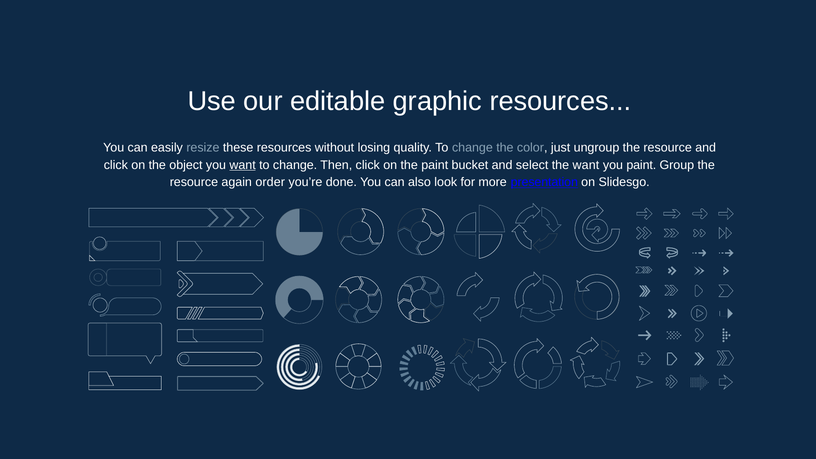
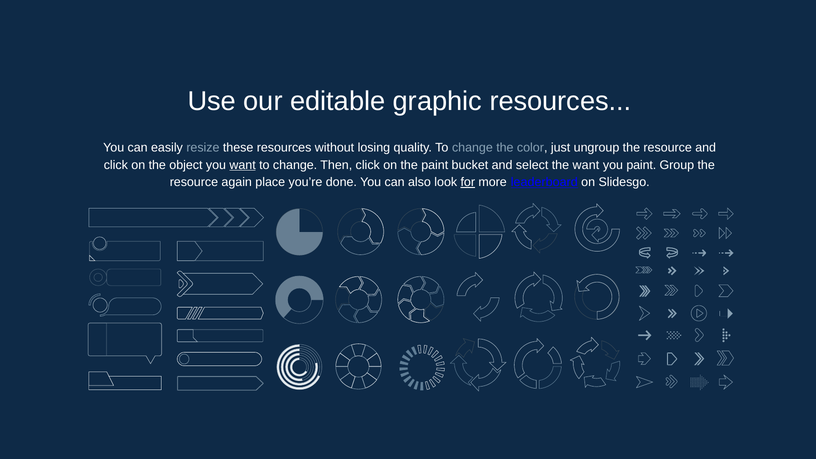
order: order -> place
for underline: none -> present
presentation: presentation -> leaderboard
